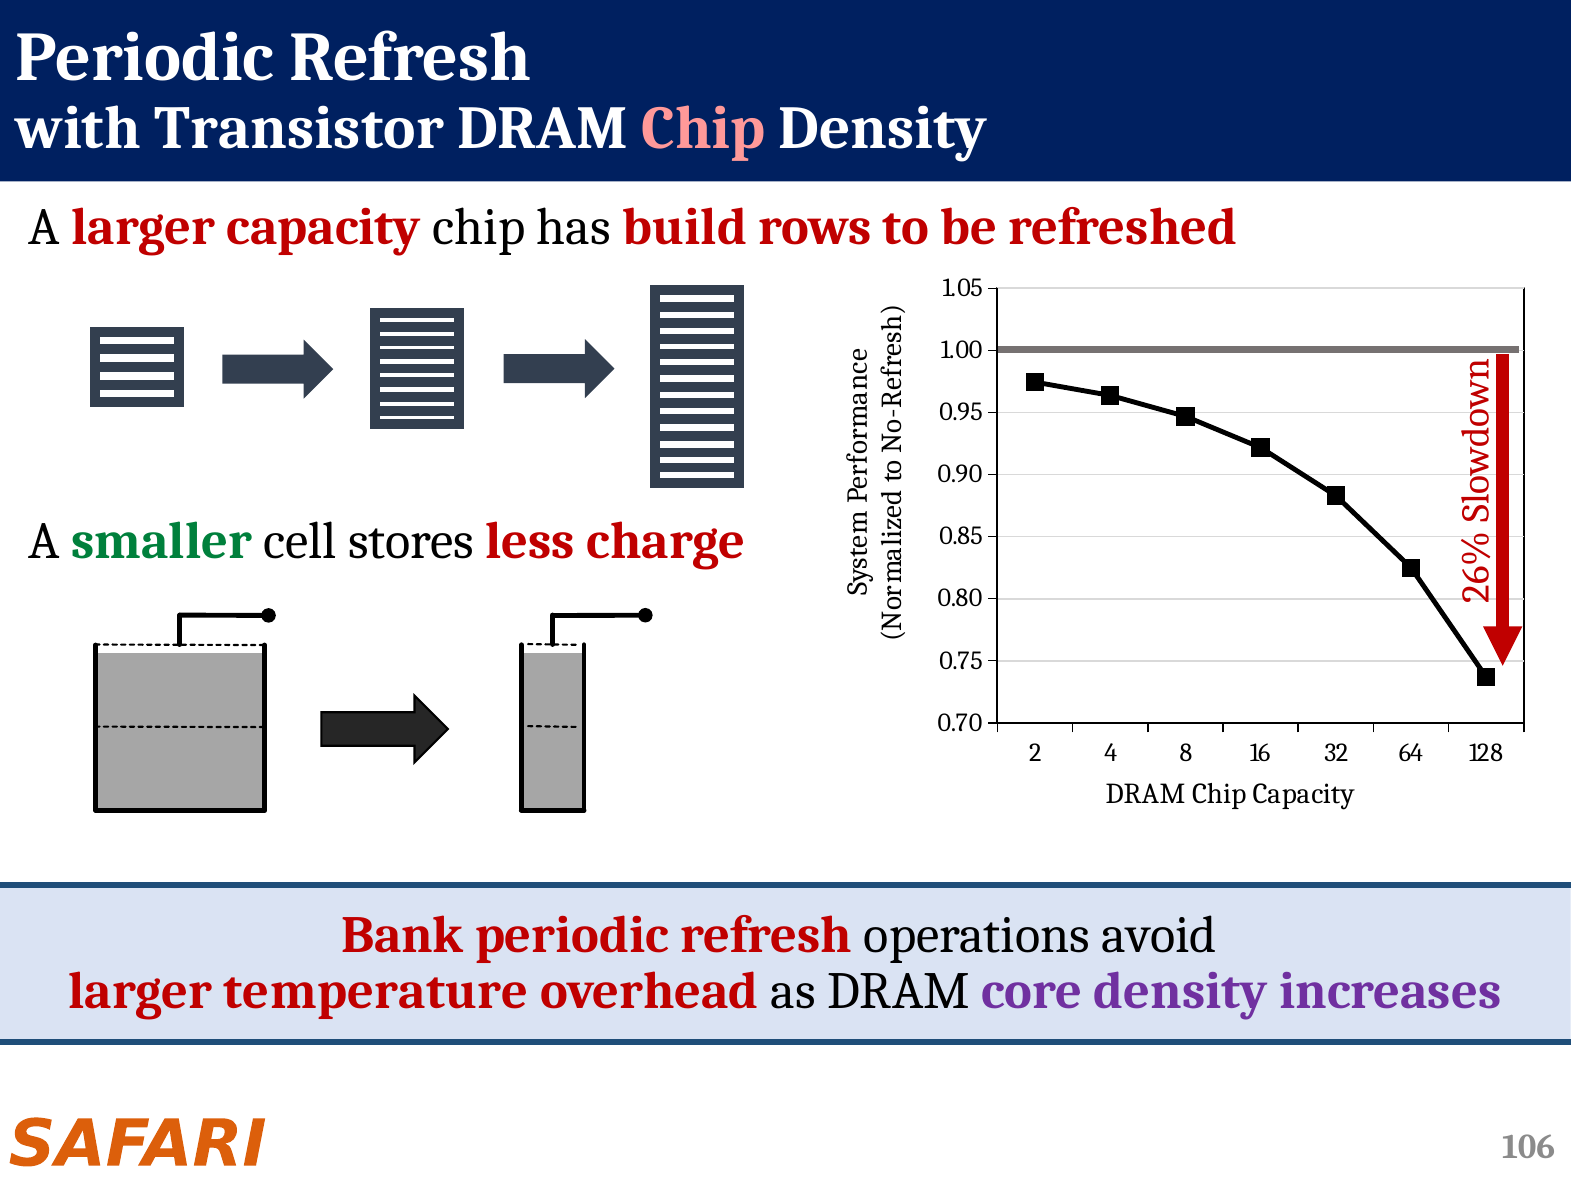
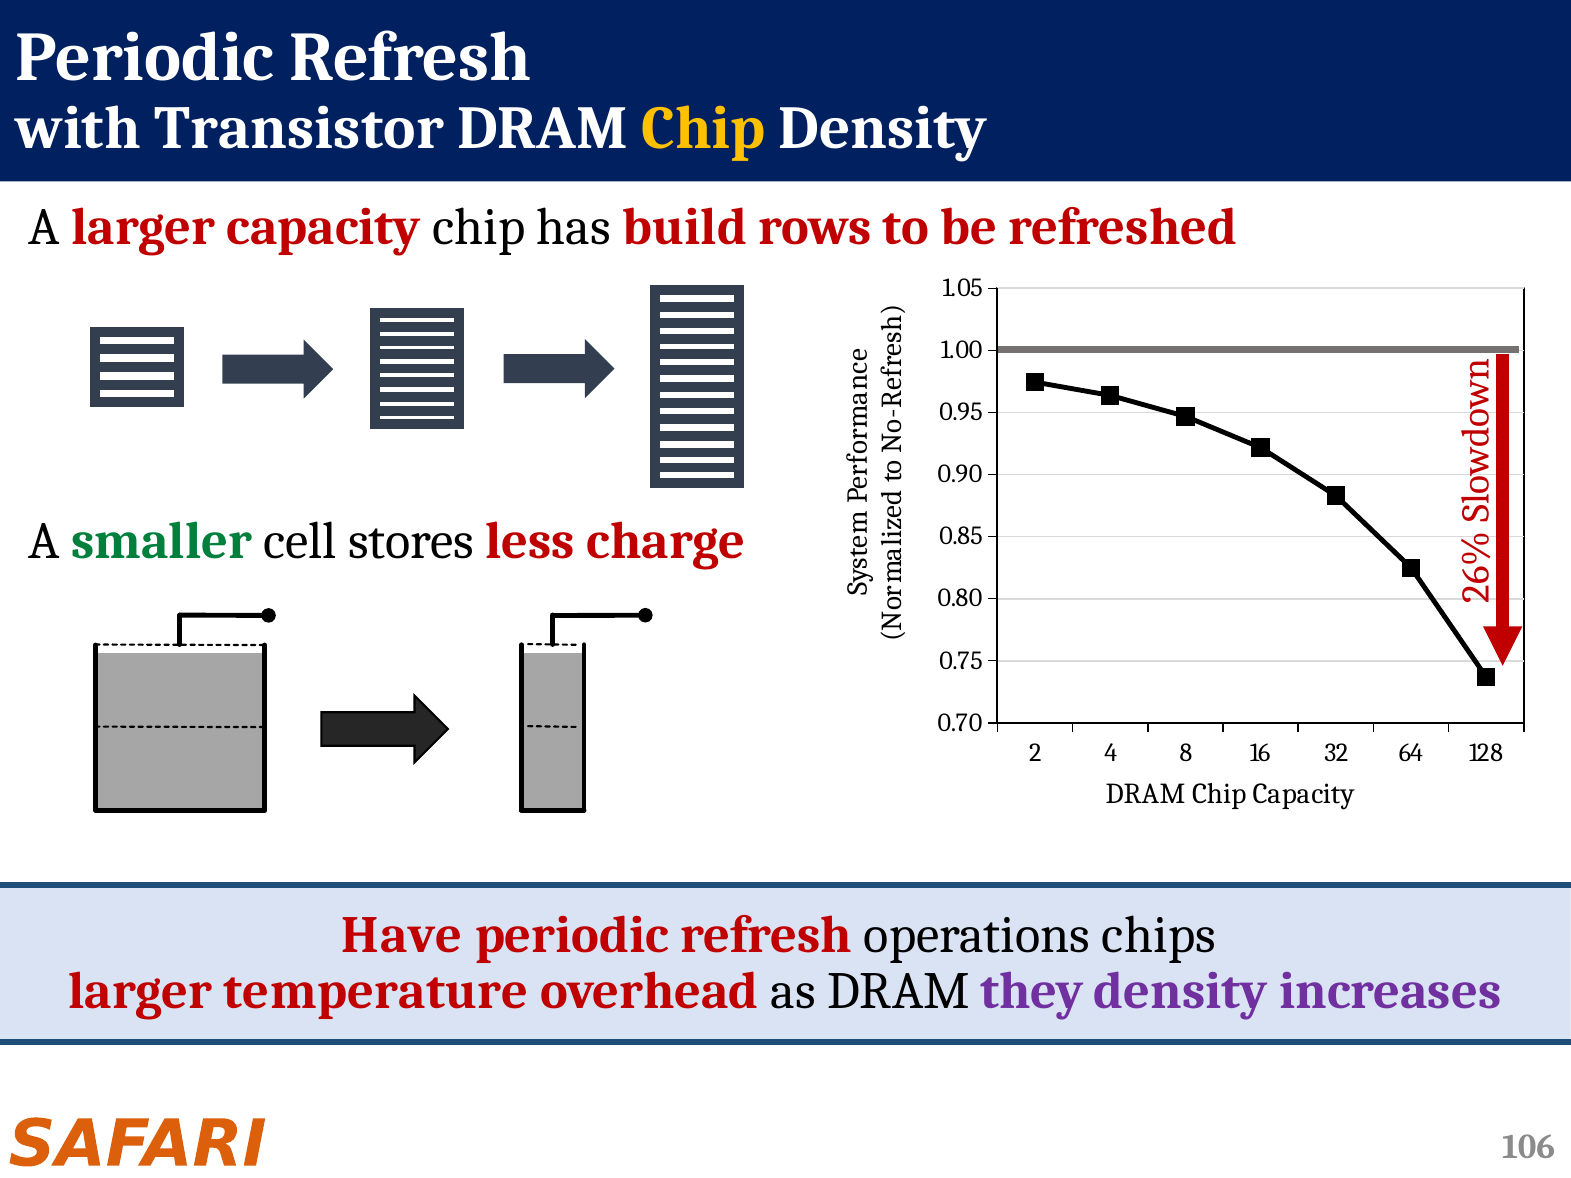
Chip at (704, 128) colour: pink -> yellow
Bank: Bank -> Have
avoid: avoid -> chips
core: core -> they
